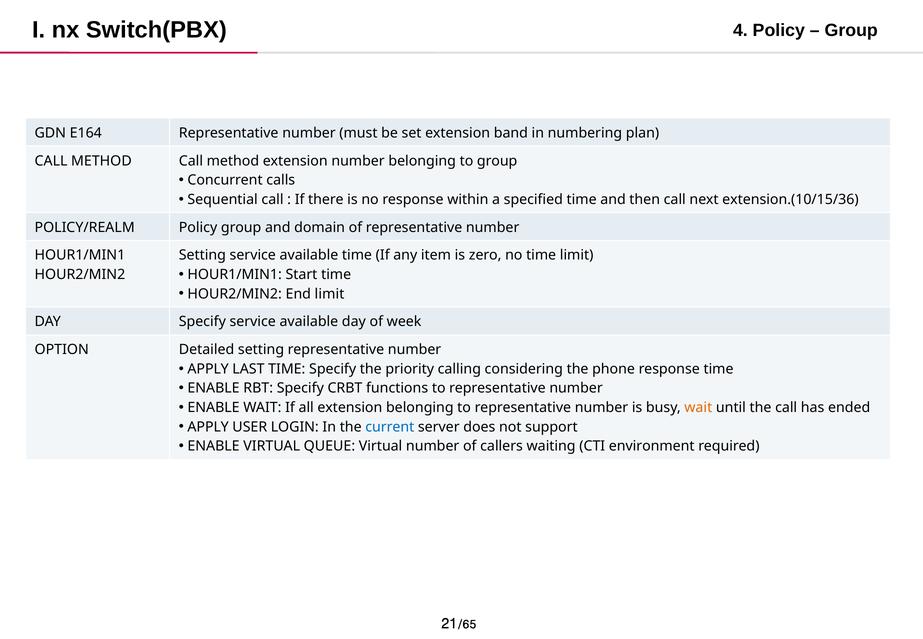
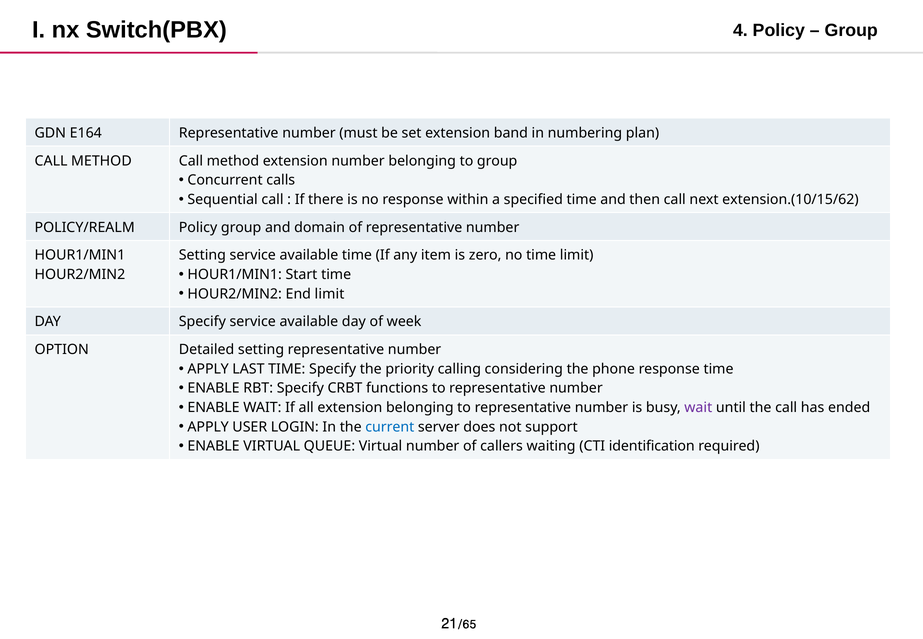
extension.(10/15/36: extension.(10/15/36 -> extension.(10/15/62
wait at (698, 408) colour: orange -> purple
environment: environment -> identification
